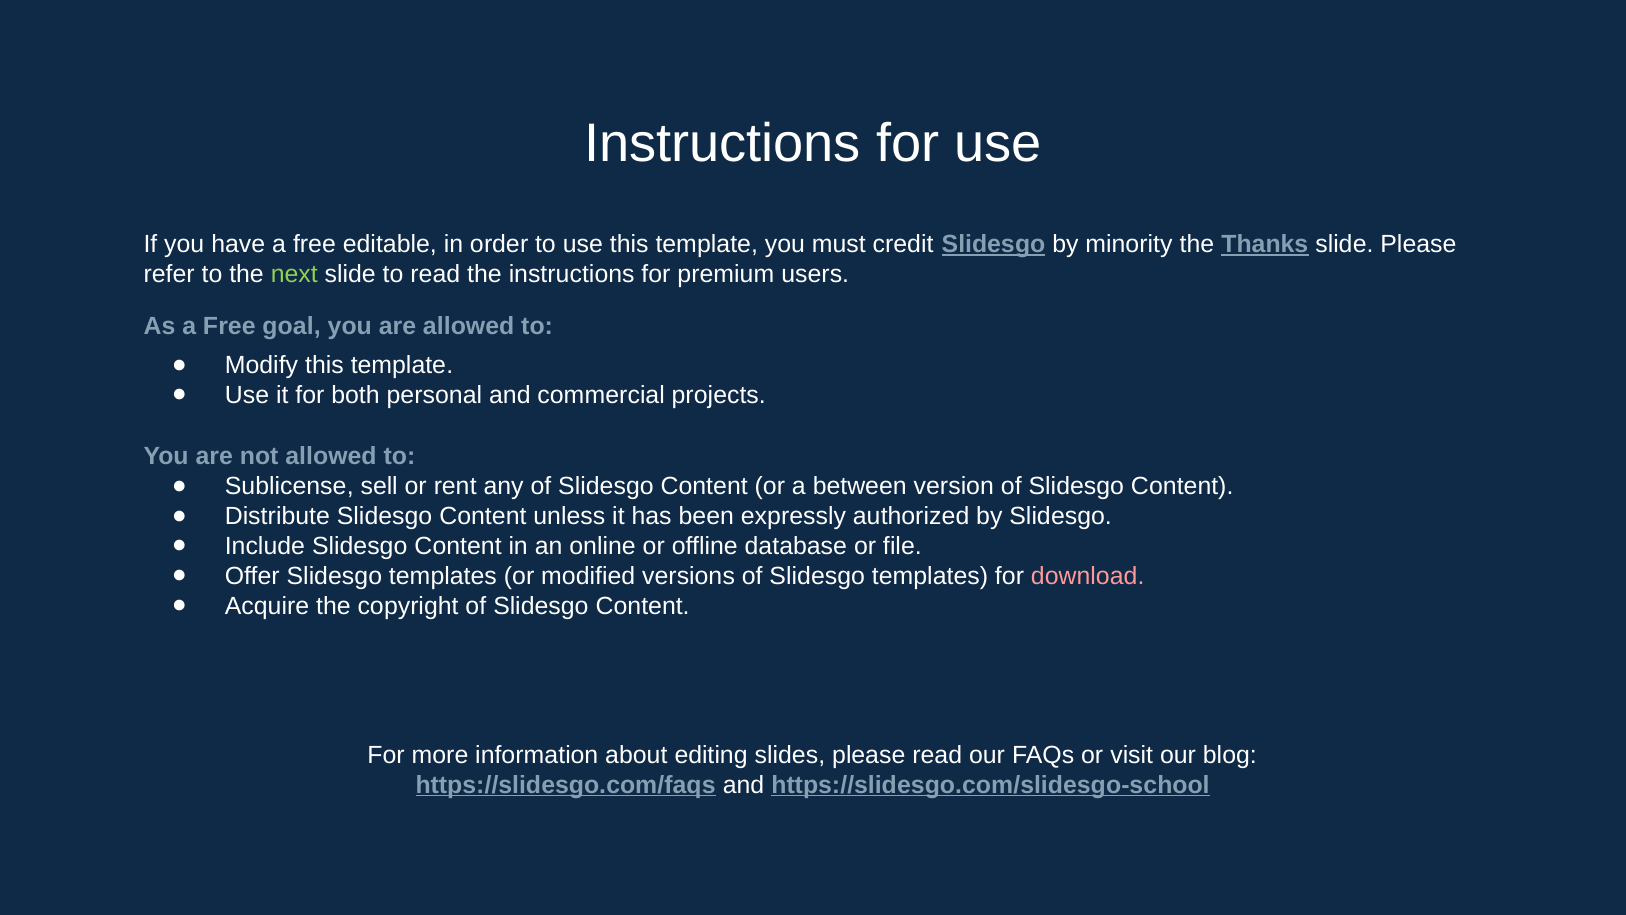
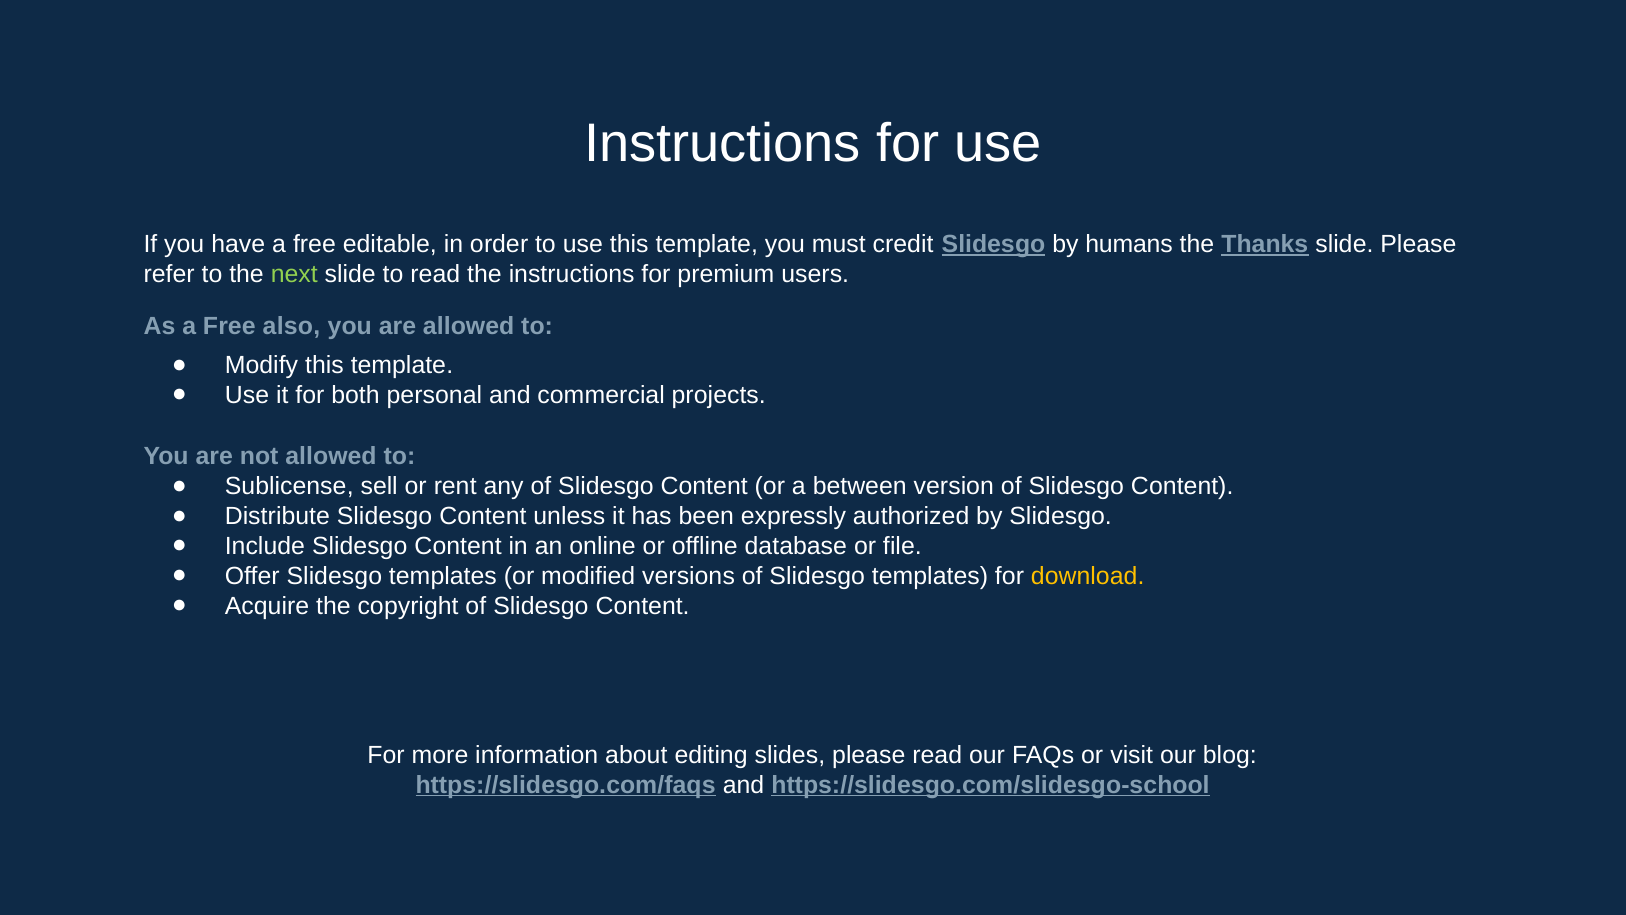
minority: minority -> humans
goal: goal -> also
download colour: pink -> yellow
